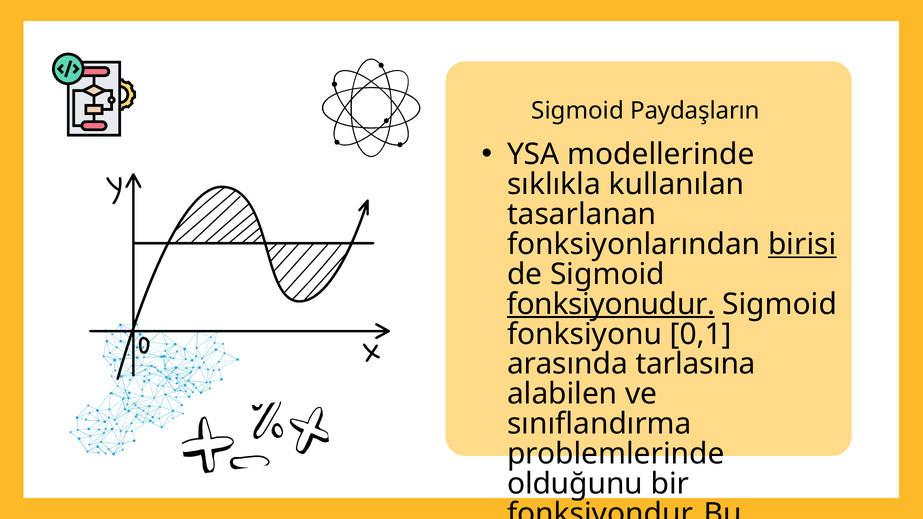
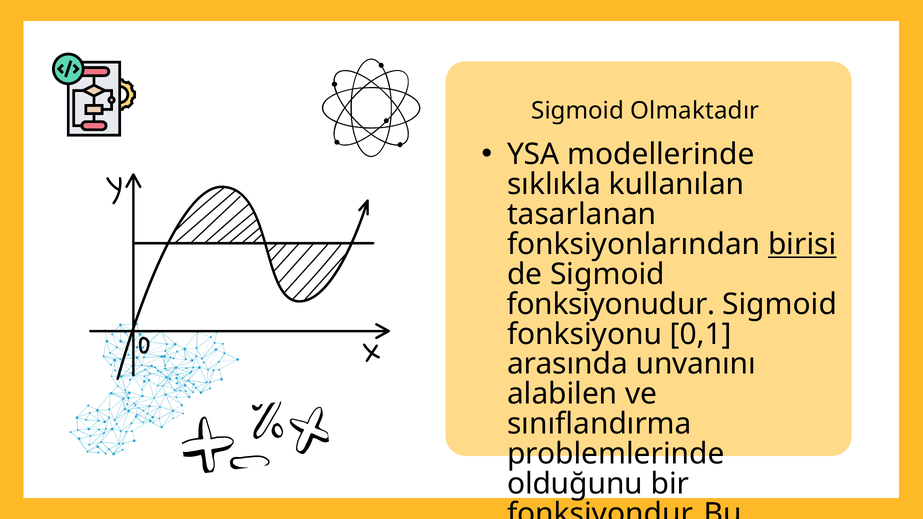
Paydaşların: Paydaşların -> Olmaktadır
fonksiyonudur underline: present -> none
tarlasına: tarlasına -> unvanını
